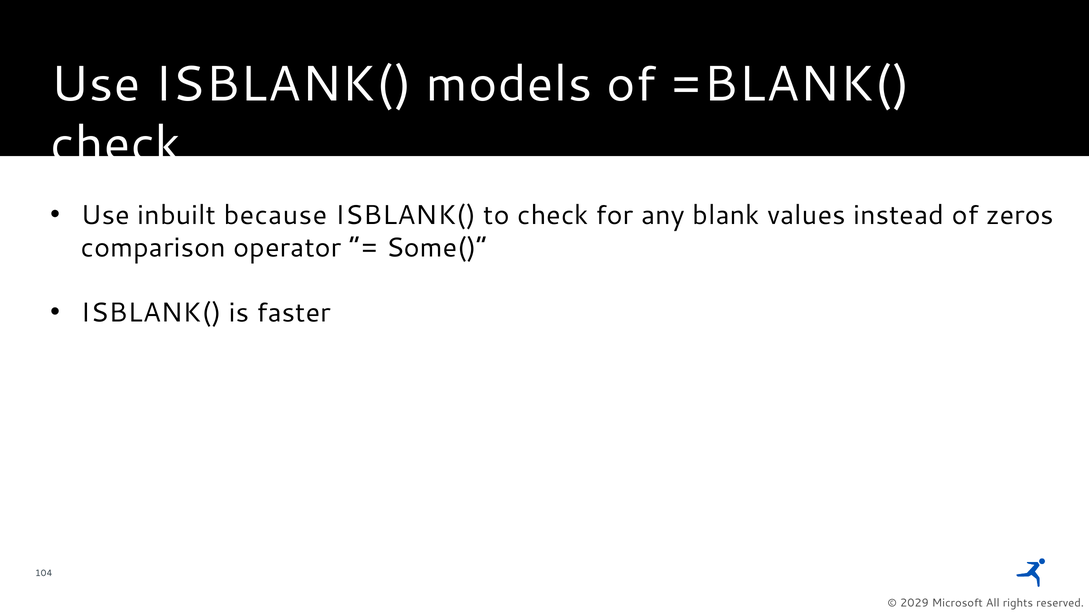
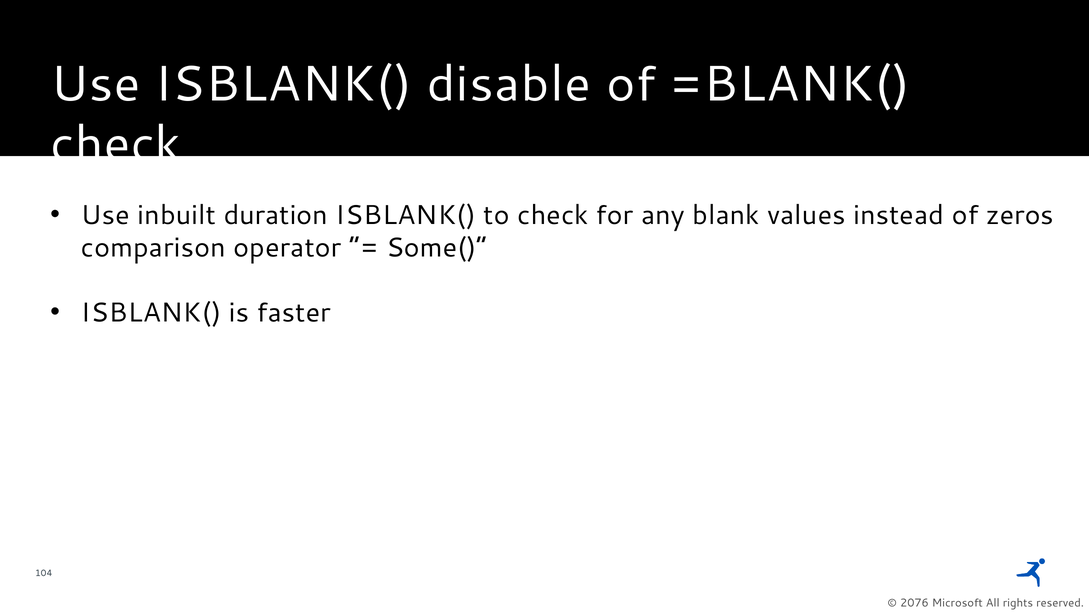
models: models -> disable
because: because -> duration
2029: 2029 -> 2076
